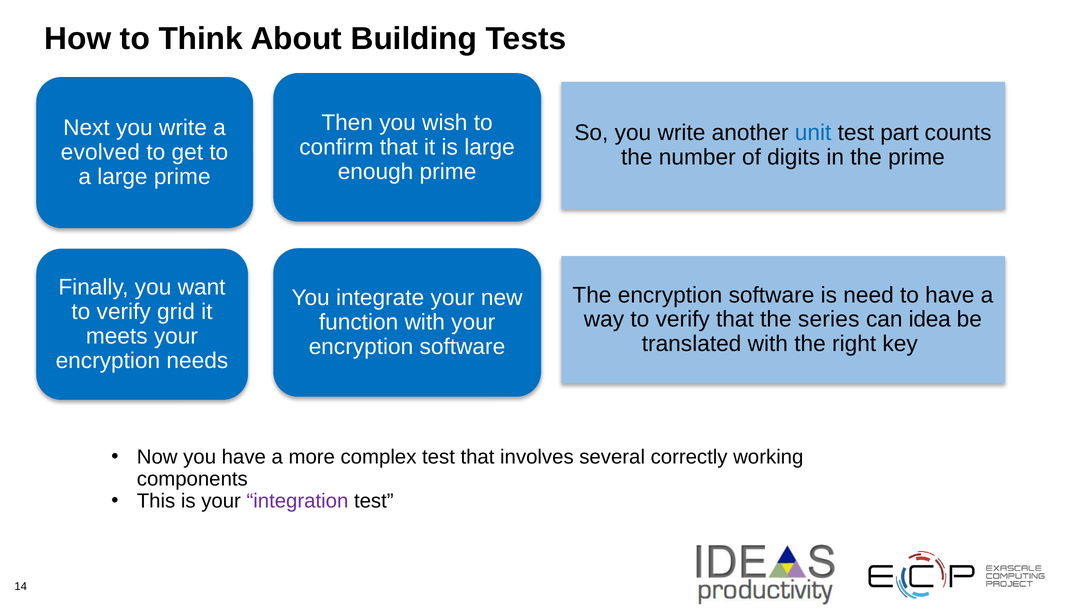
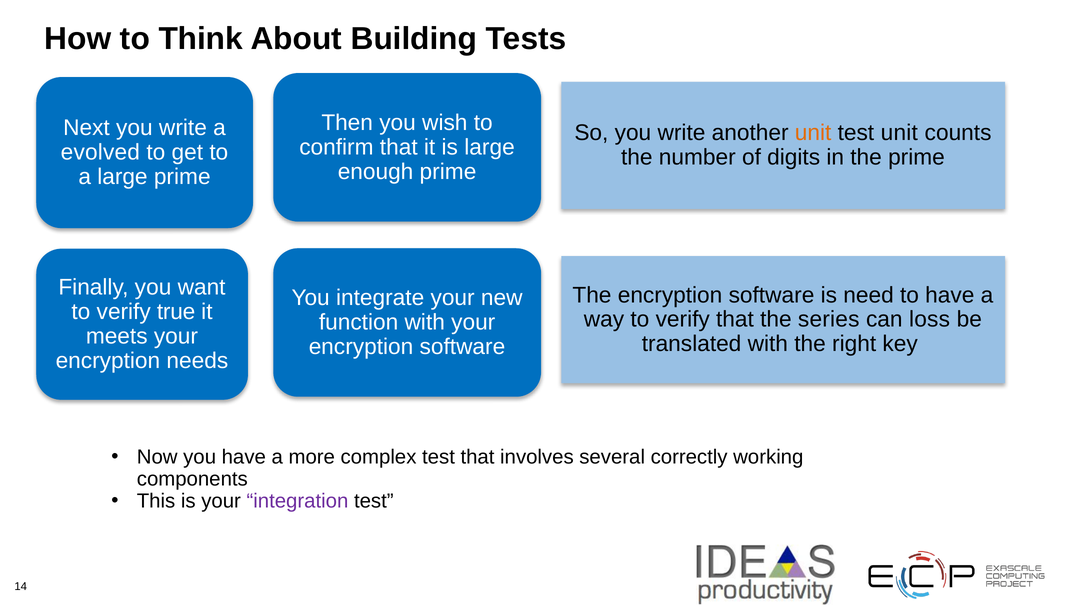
unit at (813, 133) colour: blue -> orange
test part: part -> unit
grid: grid -> true
idea: idea -> loss
